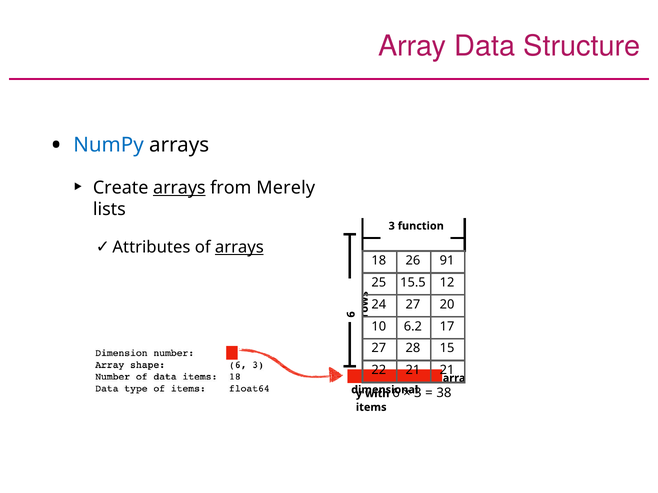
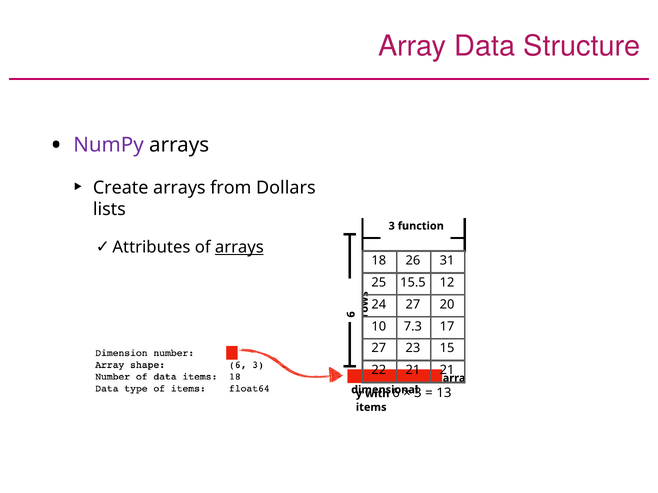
NumPy colour: blue -> purple
arrays at (179, 188) underline: present -> none
Merely: Merely -> Dollars
91: 91 -> 31
6.2: 6.2 -> 7.3
28: 28 -> 23
38: 38 -> 13
